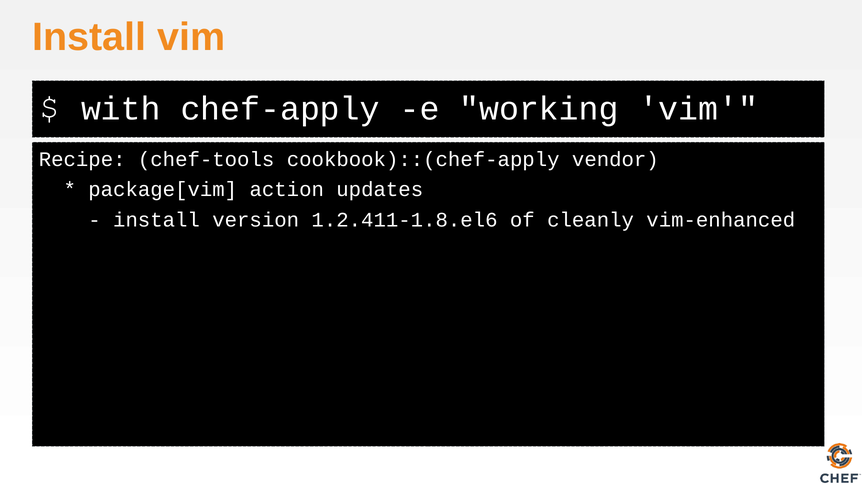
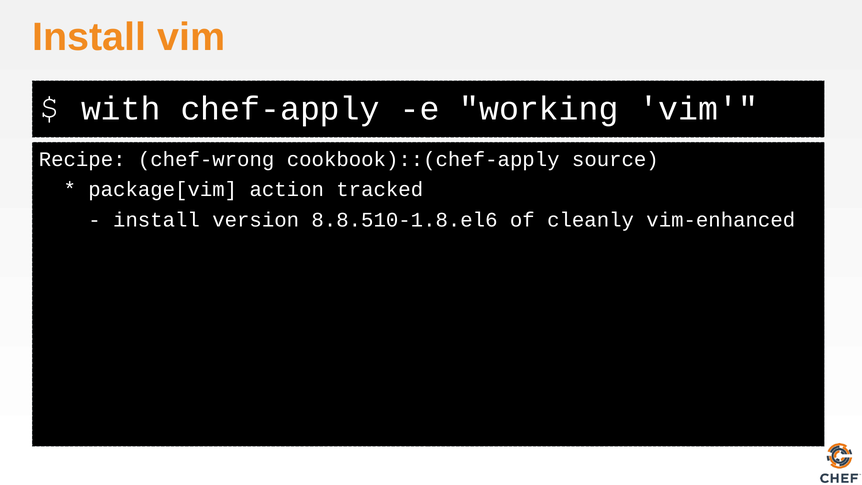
chef-tools: chef-tools -> chef-wrong
vendor: vendor -> source
updates: updates -> tracked
1.2.411-1.8.el6: 1.2.411-1.8.el6 -> 8.8.510-1.8.el6
